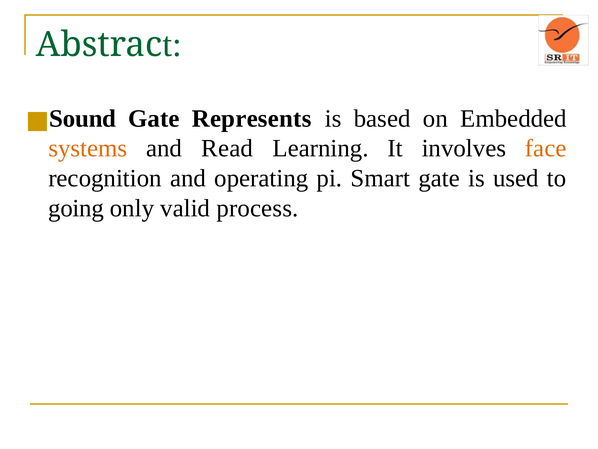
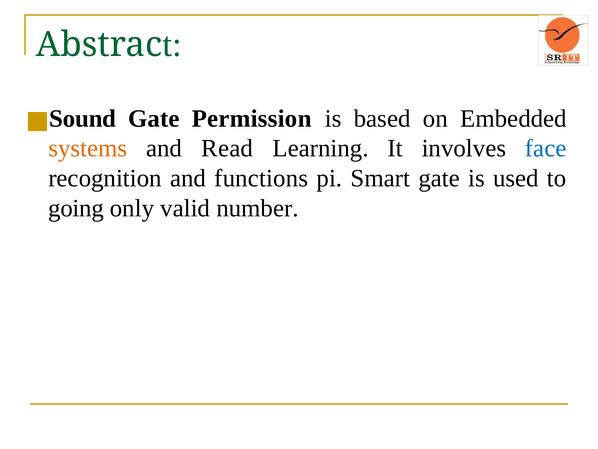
Represents: Represents -> Permission
face colour: orange -> blue
operating: operating -> functions
process: process -> number
